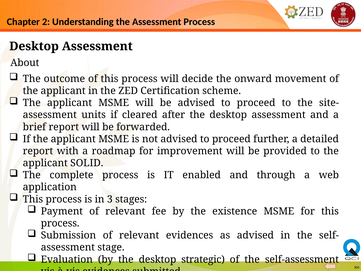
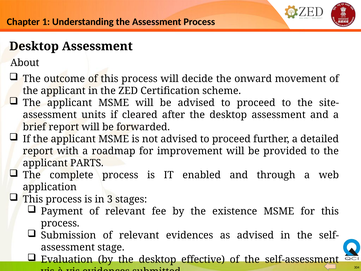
2: 2 -> 1
SOLID: SOLID -> PARTS
strategic: strategic -> effective
